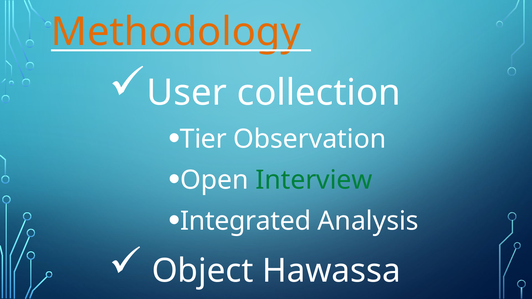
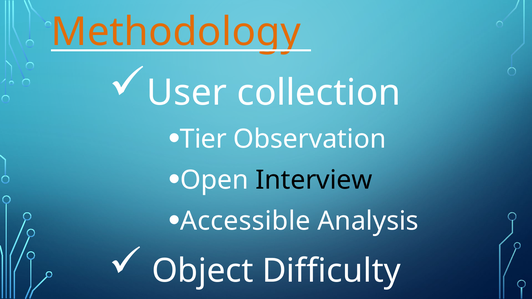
Interview colour: green -> black
Integrated: Integrated -> Accessible
Hawassa: Hawassa -> Difficulty
